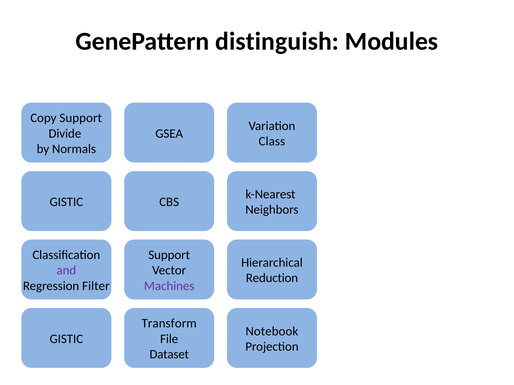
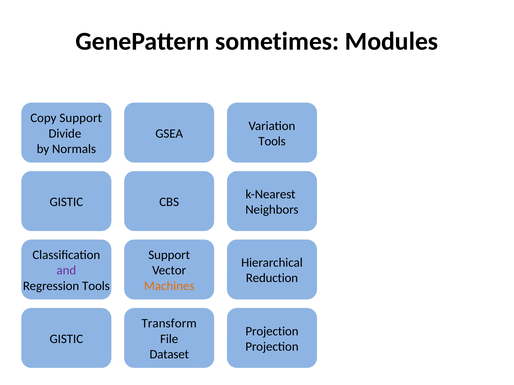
distinguish: distinguish -> sometimes
Class at (272, 141): Class -> Tools
Regression Filter: Filter -> Tools
Machines colour: purple -> orange
Notebook at (272, 332): Notebook -> Projection
